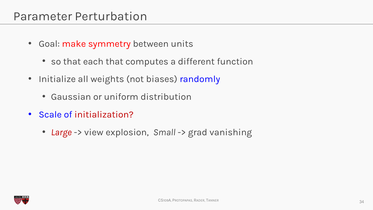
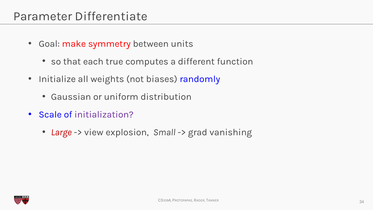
Perturbation: Perturbation -> Differentiate
each that: that -> true
initialization colour: red -> purple
